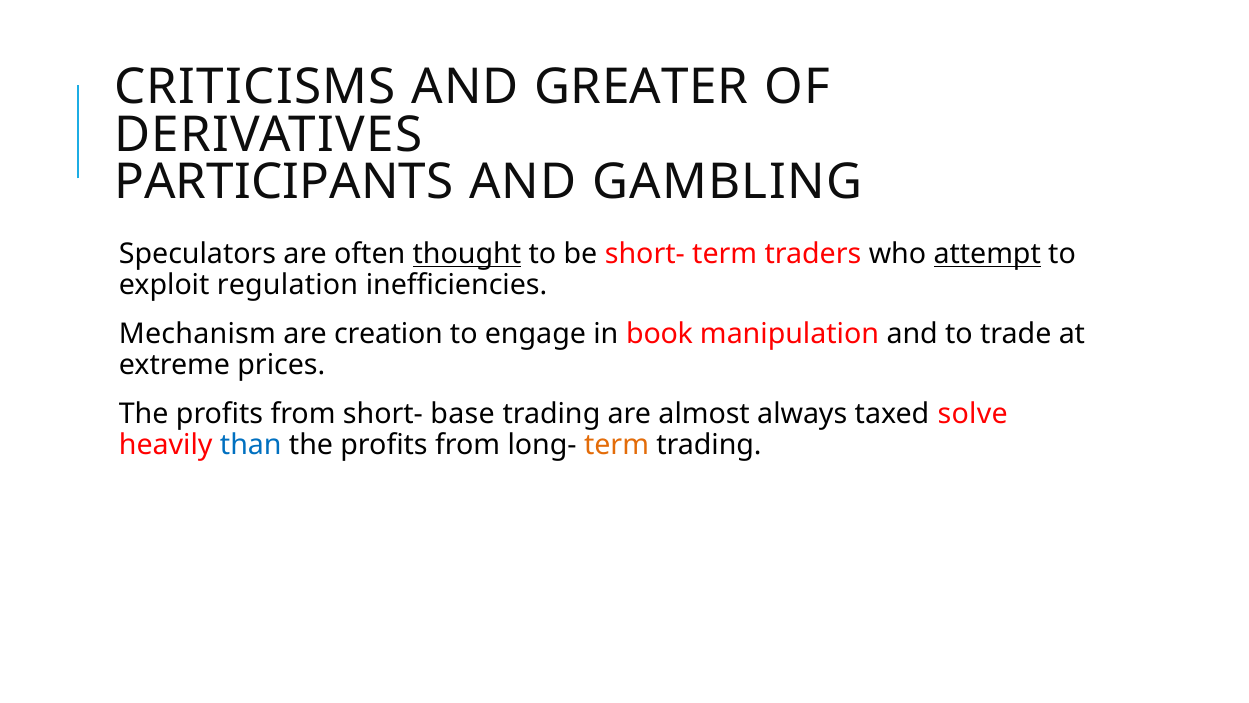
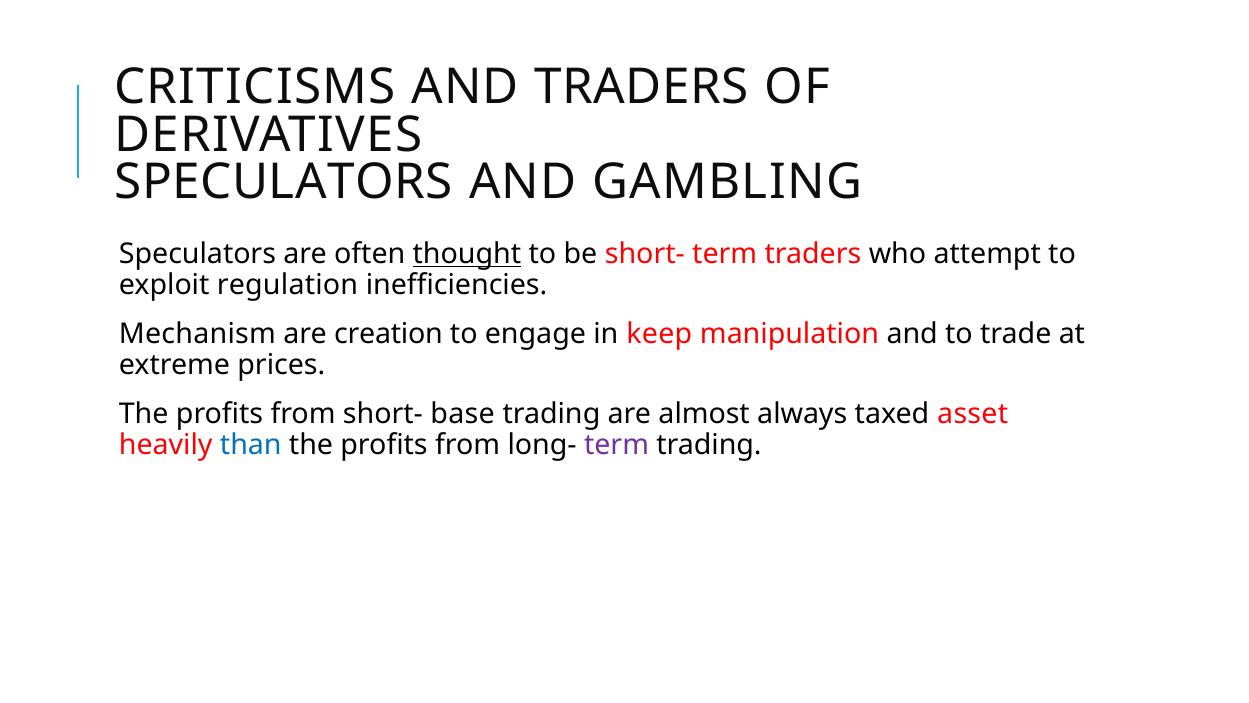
AND GREATER: GREATER -> TRADERS
PARTICIPANTS at (284, 182): PARTICIPANTS -> SPECULATORS
attempt underline: present -> none
book: book -> keep
solve: solve -> asset
term at (617, 445) colour: orange -> purple
